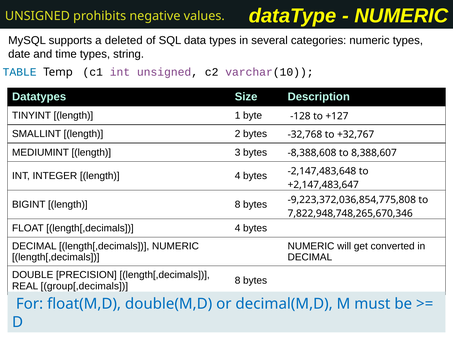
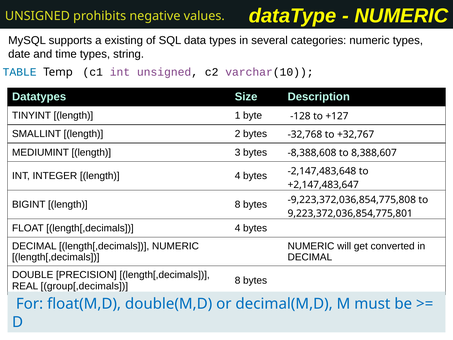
deleted: deleted -> existing
7,822,948,748,265,670,346: 7,822,948,748,265,670,346 -> 9,223,372,036,854,775,801
